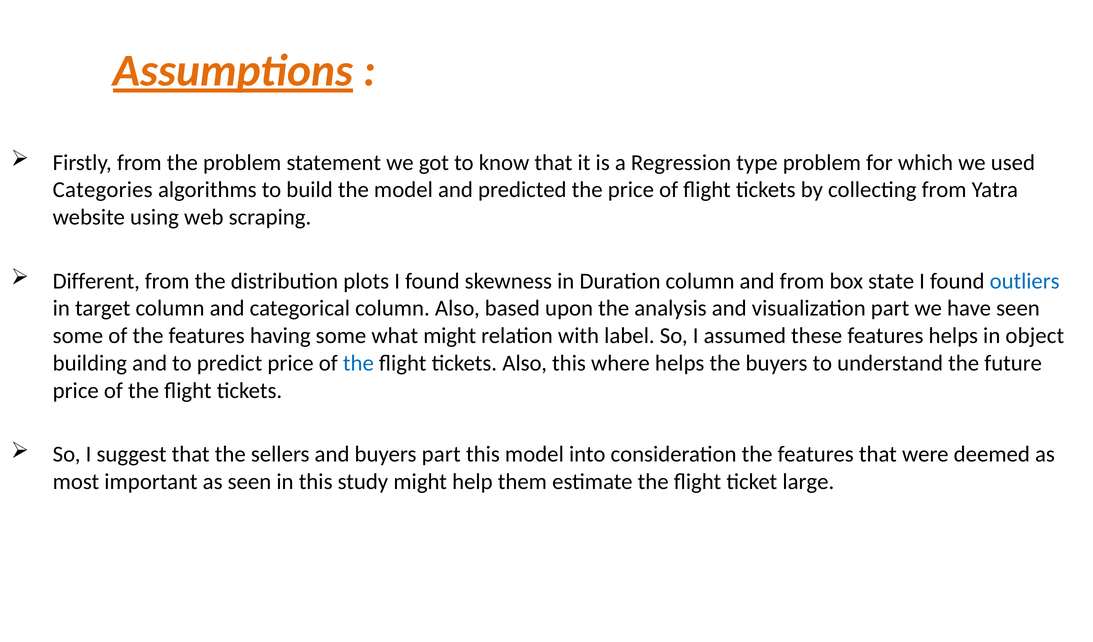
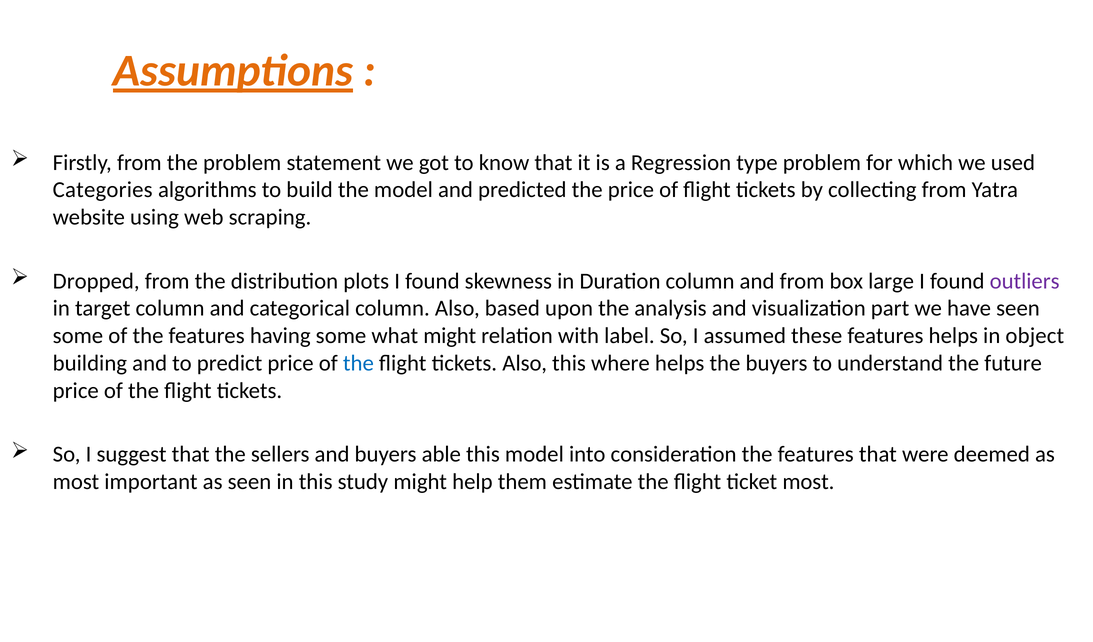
Different: Different -> Dropped
state: state -> large
outliers colour: blue -> purple
buyers part: part -> able
ticket large: large -> most
